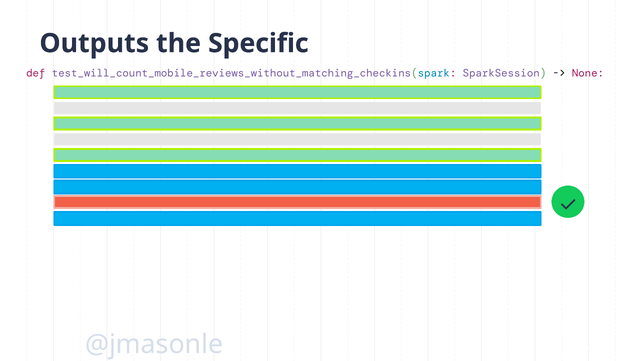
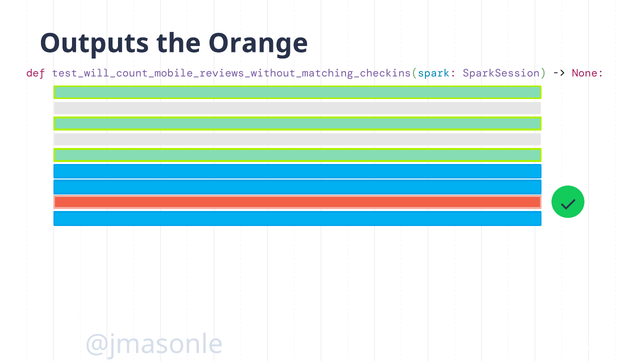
Specific: Specific -> Orange
